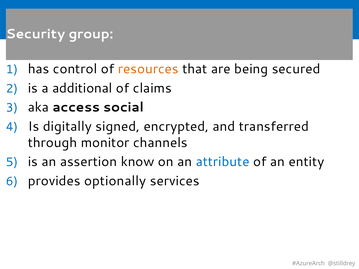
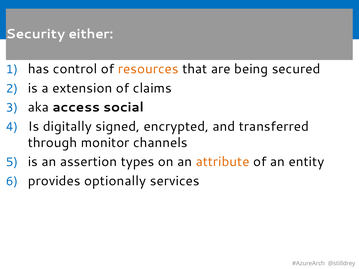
group: group -> either
additional: additional -> extension
know: know -> types
attribute colour: blue -> orange
